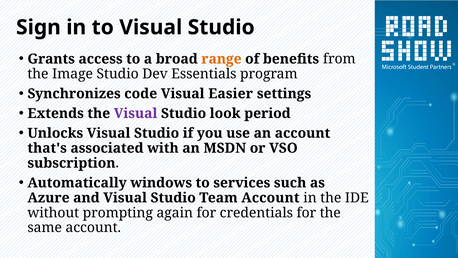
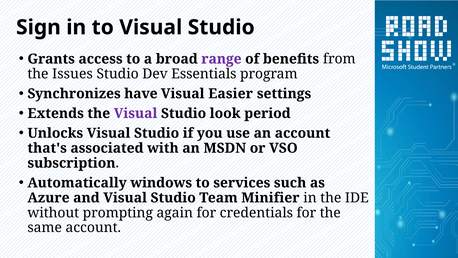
range colour: orange -> purple
Image: Image -> Issues
code: code -> have
Team Account: Account -> Minifier
